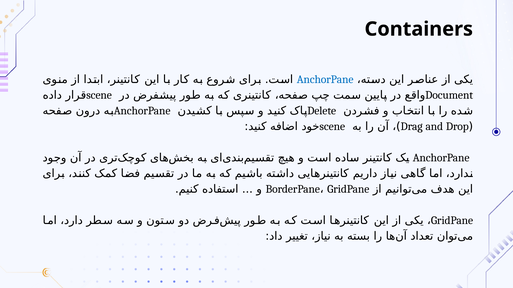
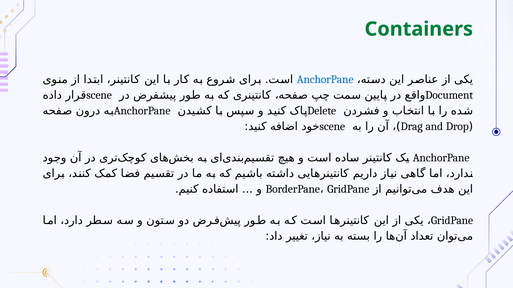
Containers colour: black -> green
